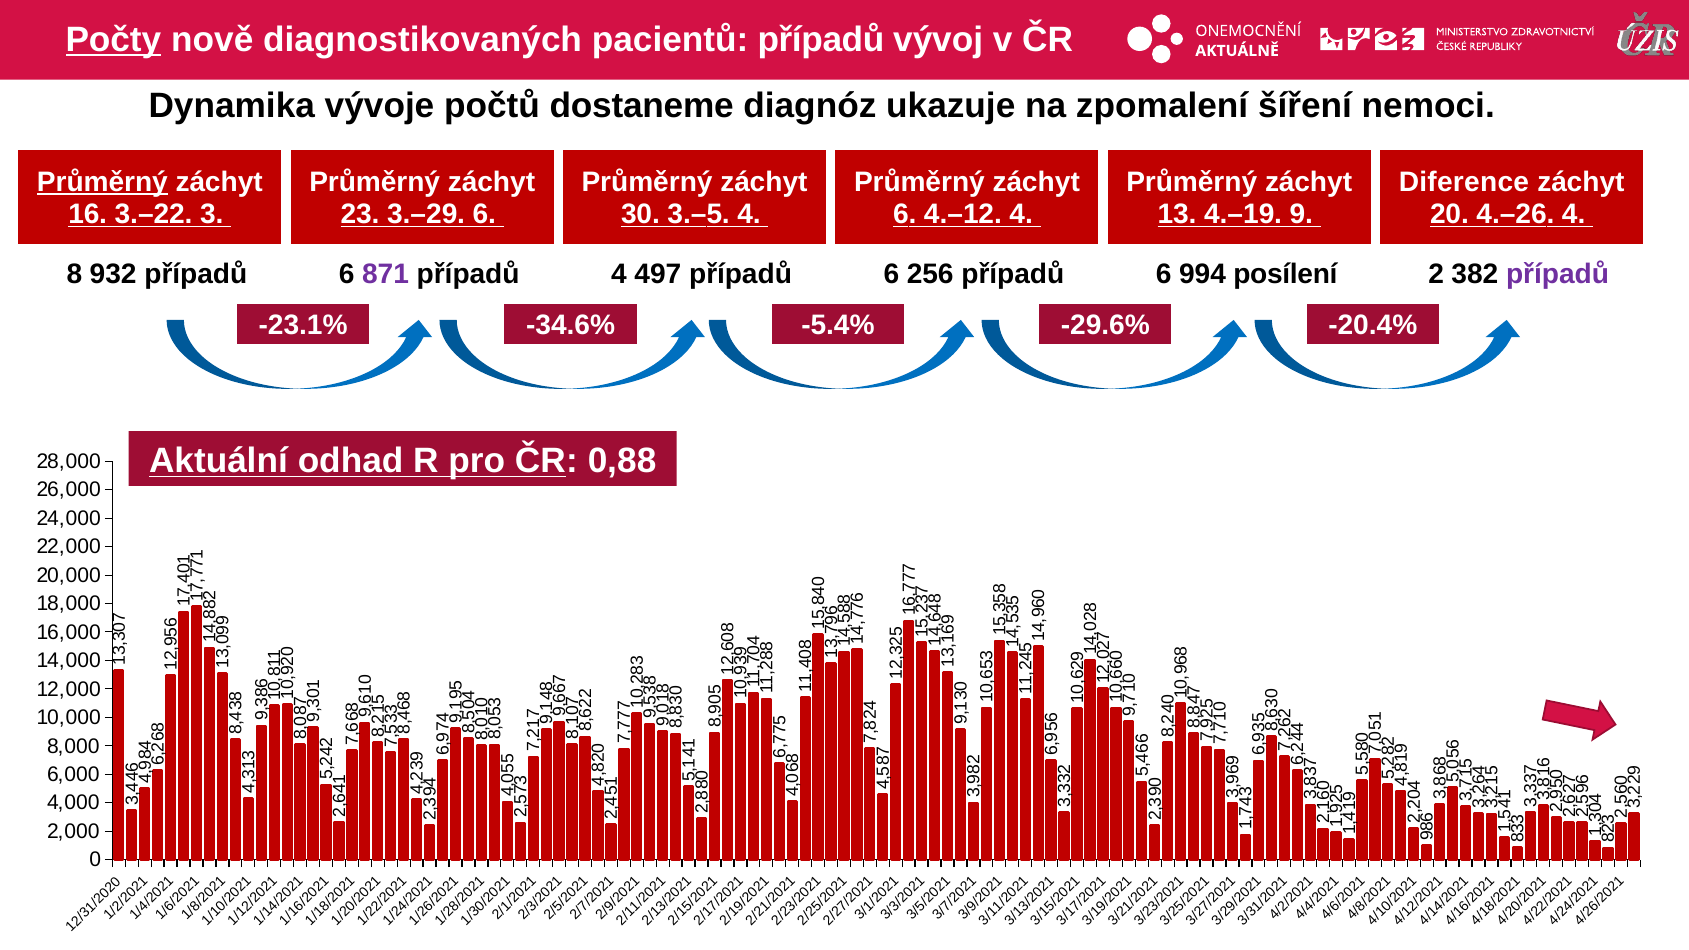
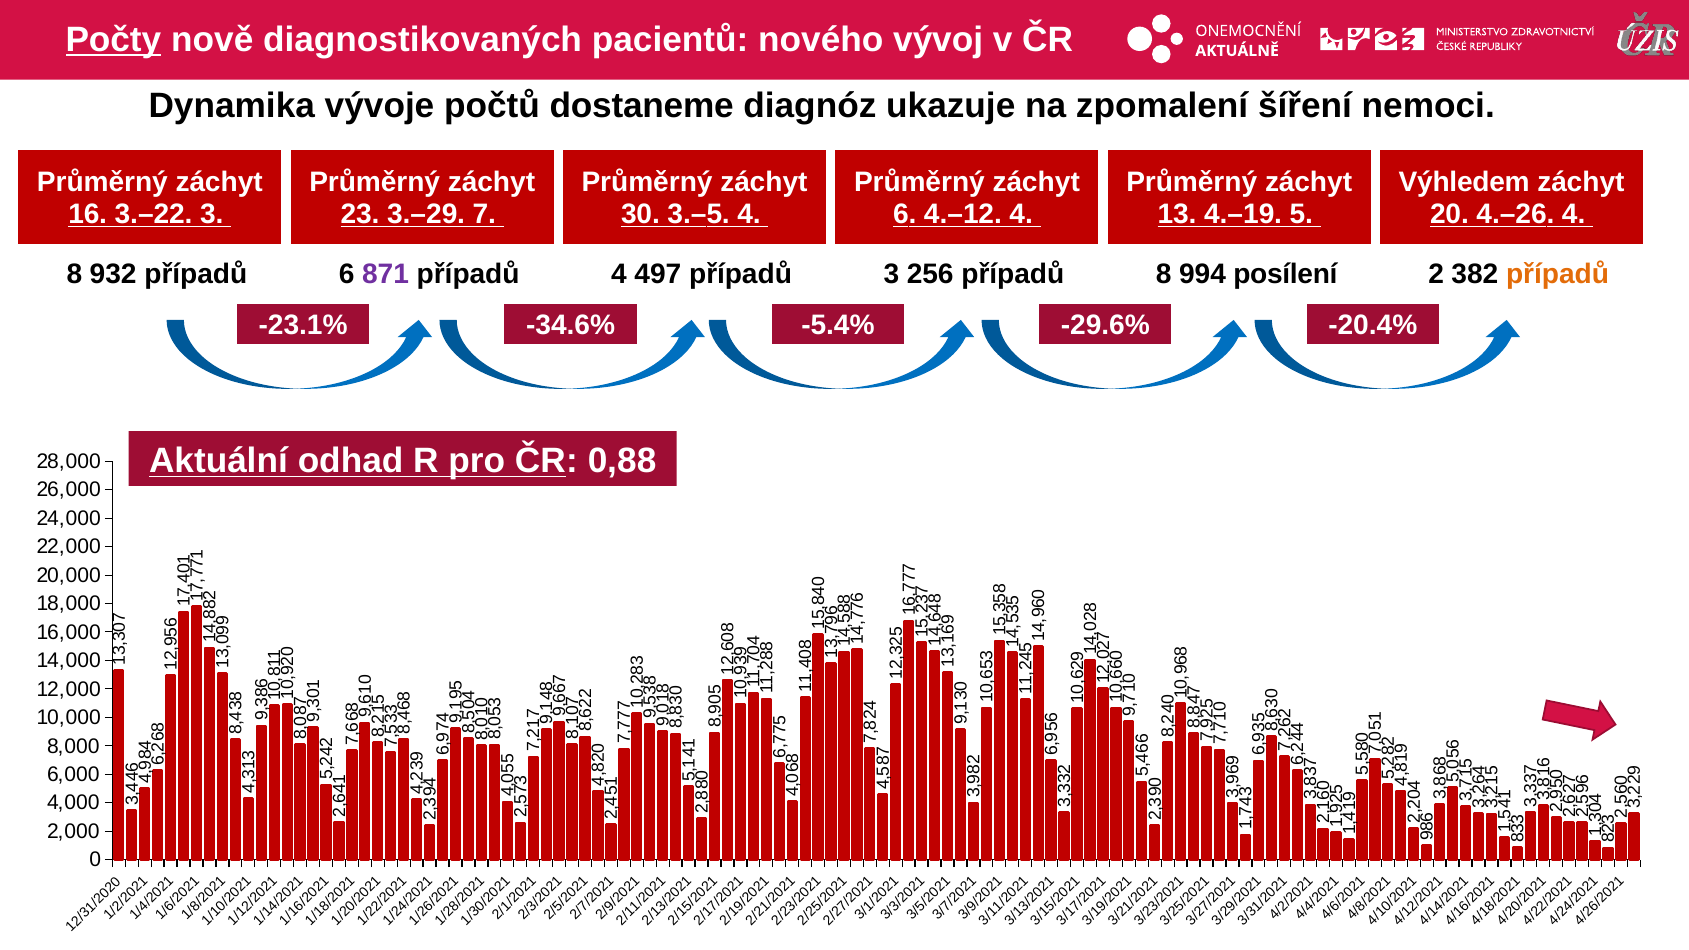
pacientů případů: případů -> nového
Průměrný at (102, 182) underline: present -> none
Diference: Diference -> Výhledem
3.–29 6: 6 -> 7
4.–19 9: 9 -> 5
497 případů 6: 6 -> 3
256 případů 6: 6 -> 8
případů at (1558, 274) colour: purple -> orange
